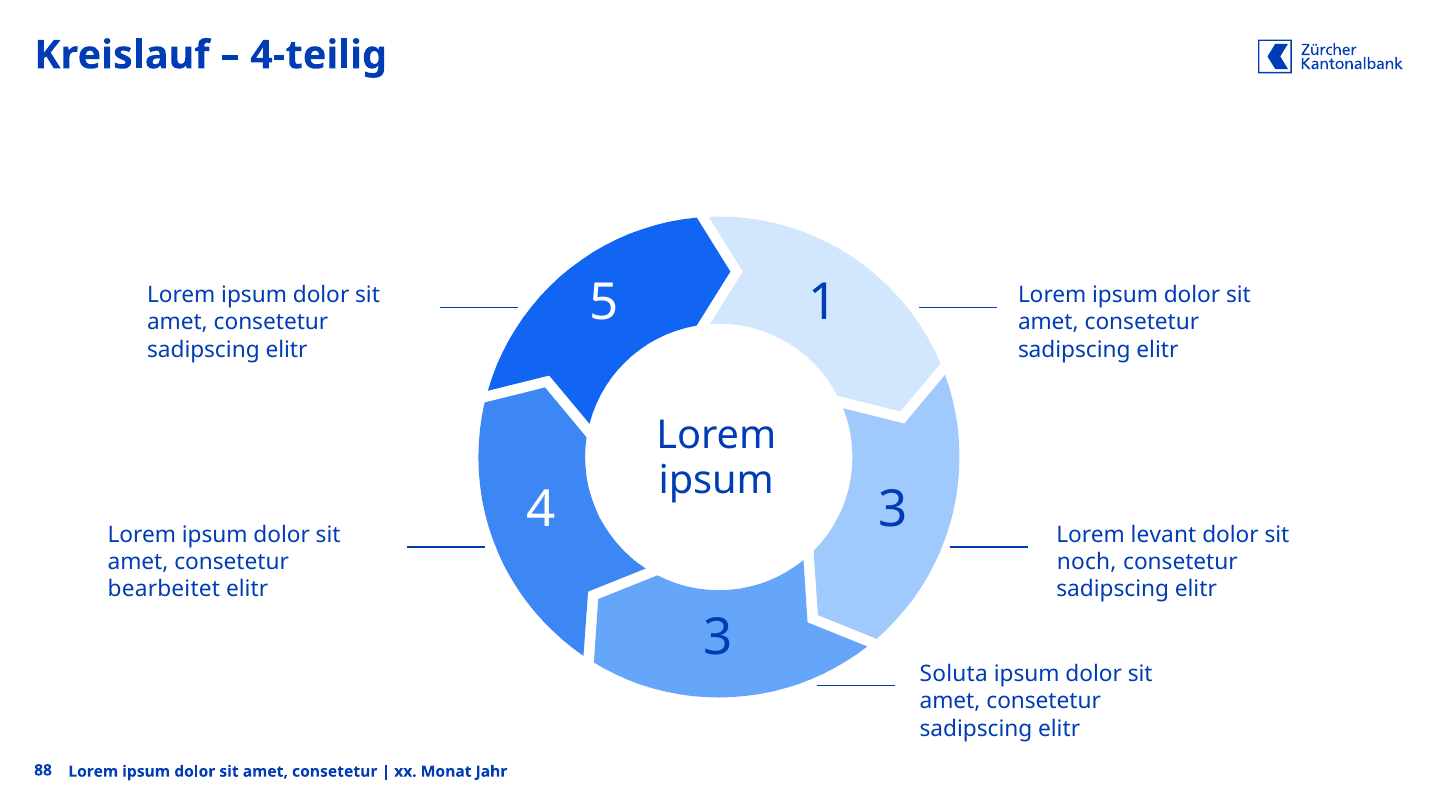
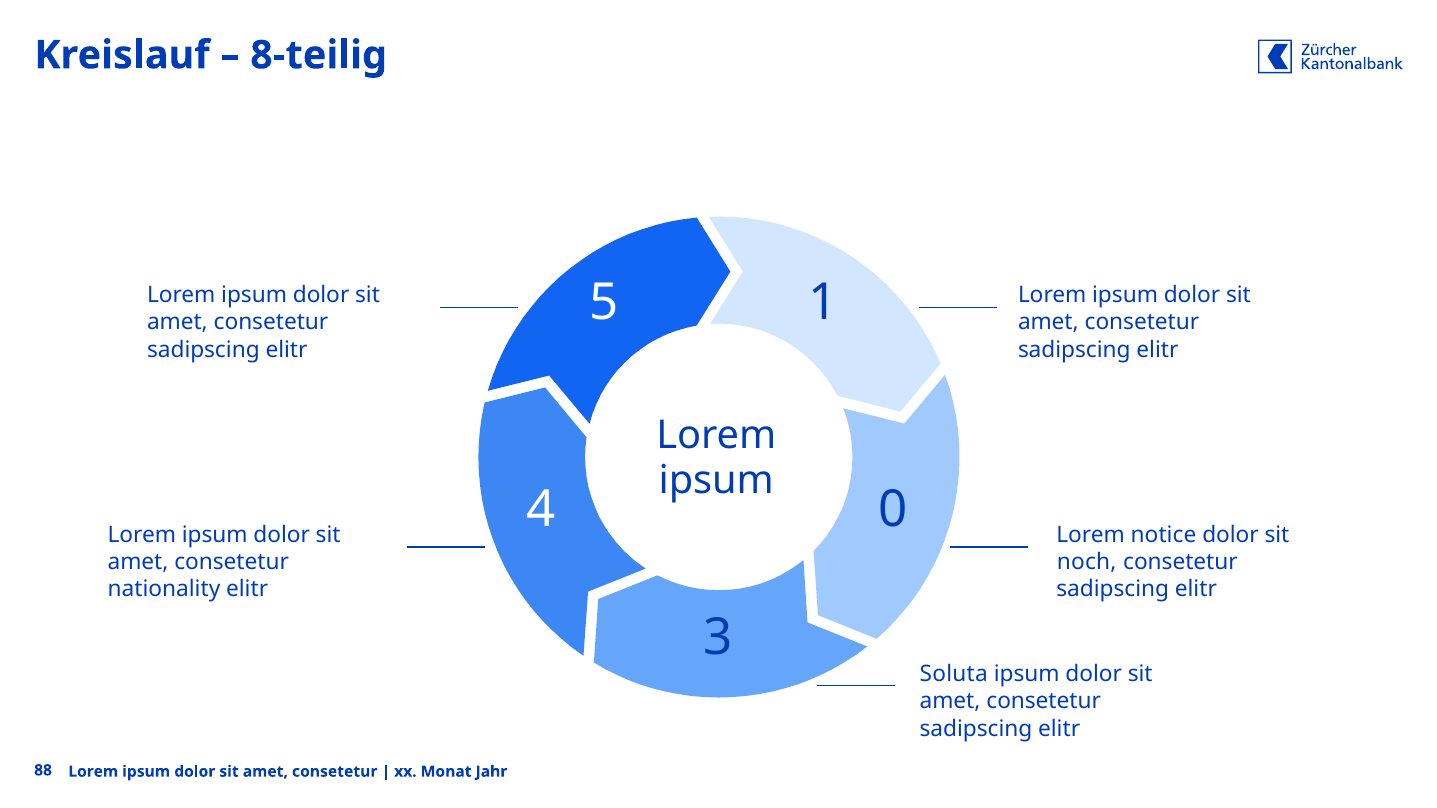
4-teilig: 4-teilig -> 8-teilig
4 3: 3 -> 0
levant: levant -> notice
bearbeitet: bearbeitet -> nationality
